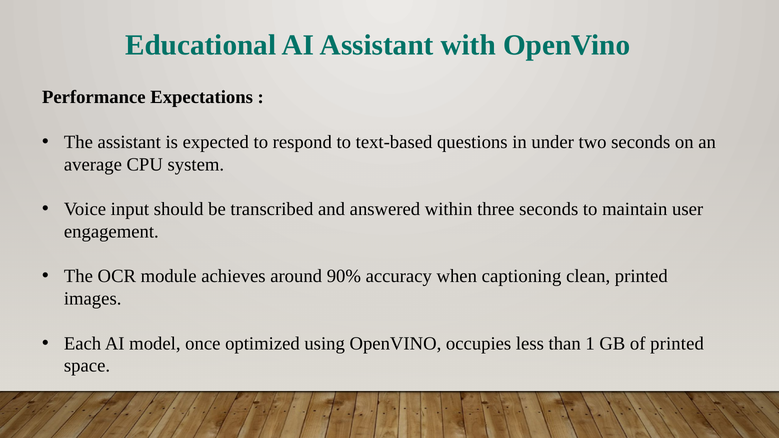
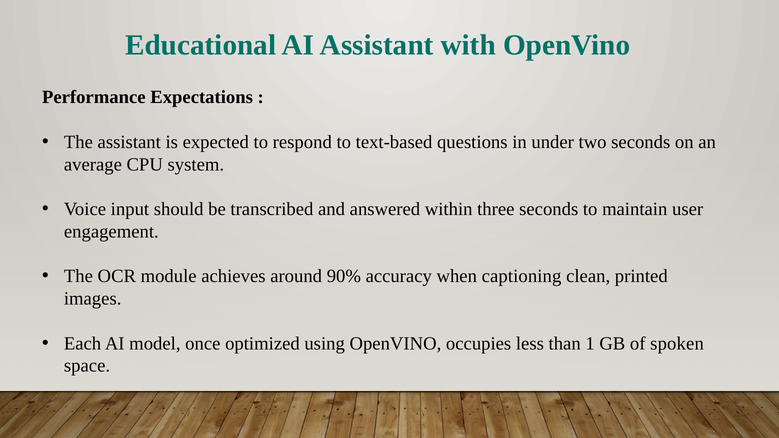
of printed: printed -> spoken
